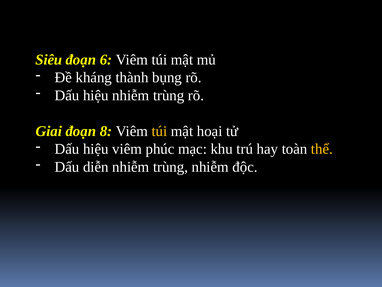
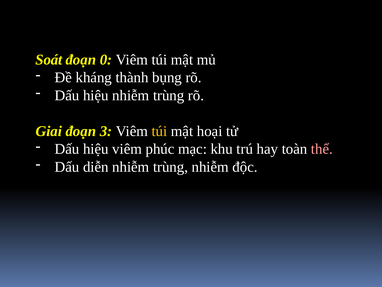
Siêu: Siêu -> Soát
6: 6 -> 0
8: 8 -> 3
thể colour: yellow -> pink
